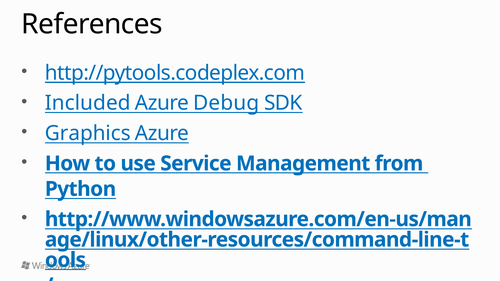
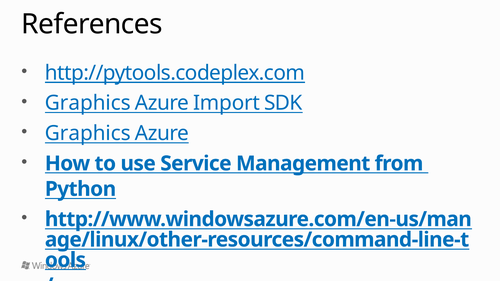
Included at (88, 103): Included -> Graphics
Debug: Debug -> Import
